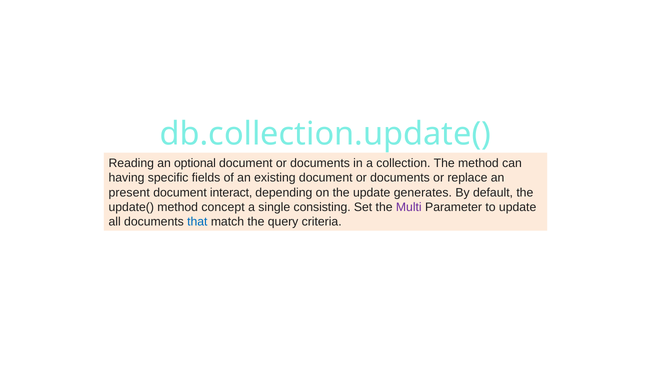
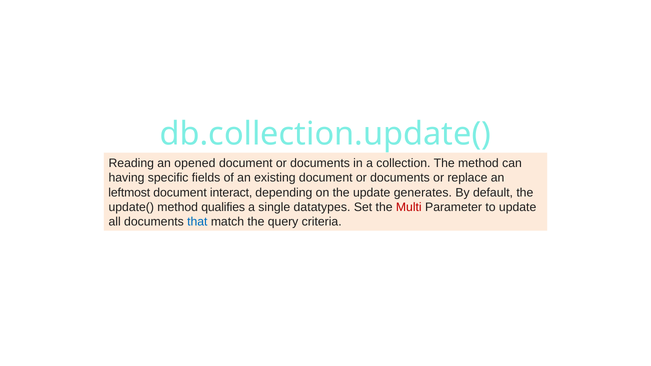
optional: optional -> opened
present: present -> leftmost
concept: concept -> qualifies
consisting: consisting -> datatypes
Multi colour: purple -> red
